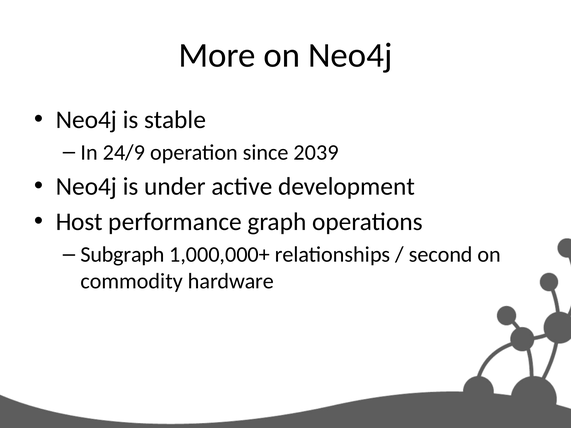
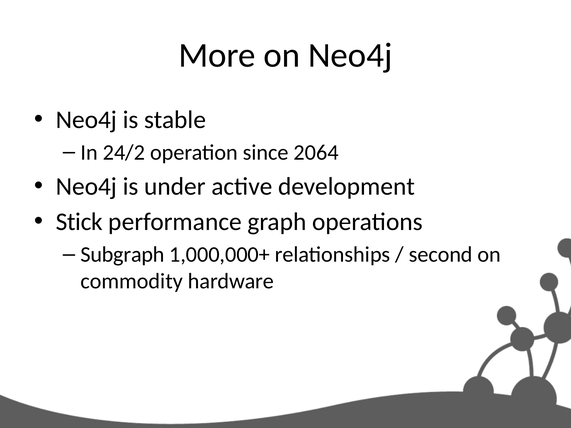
24/9: 24/9 -> 24/2
2039: 2039 -> 2064
Host: Host -> Stick
